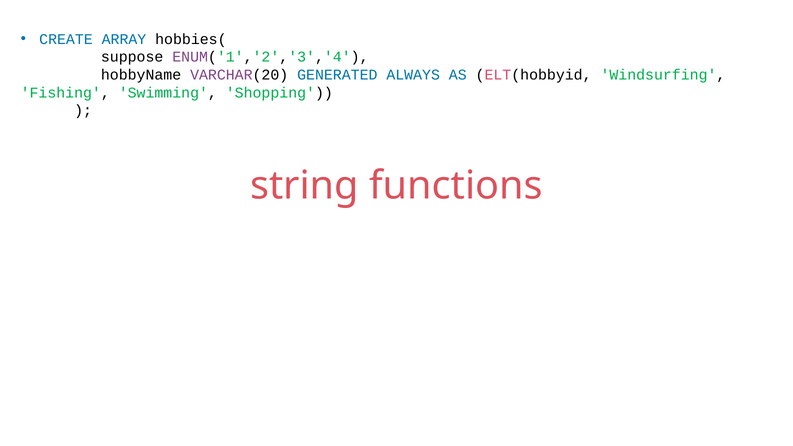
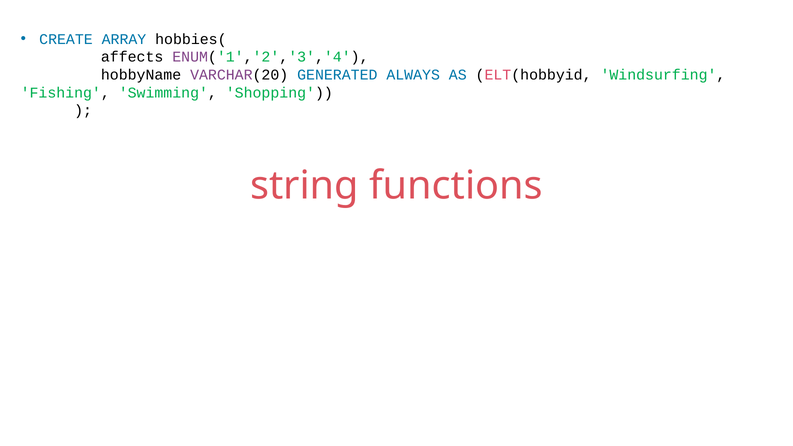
suppose: suppose -> affects
